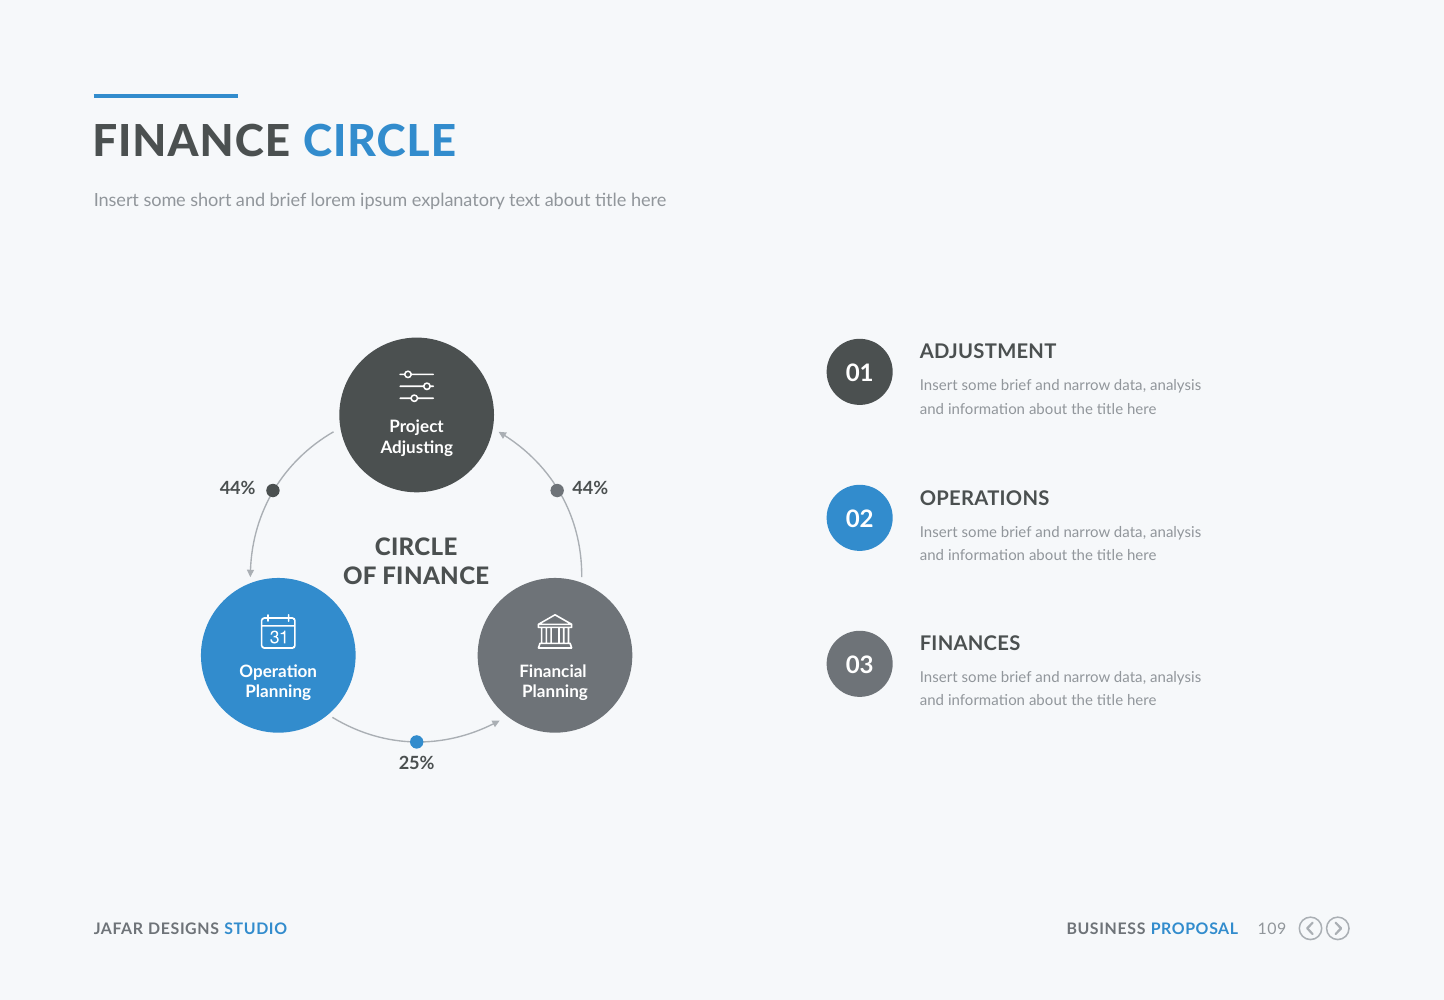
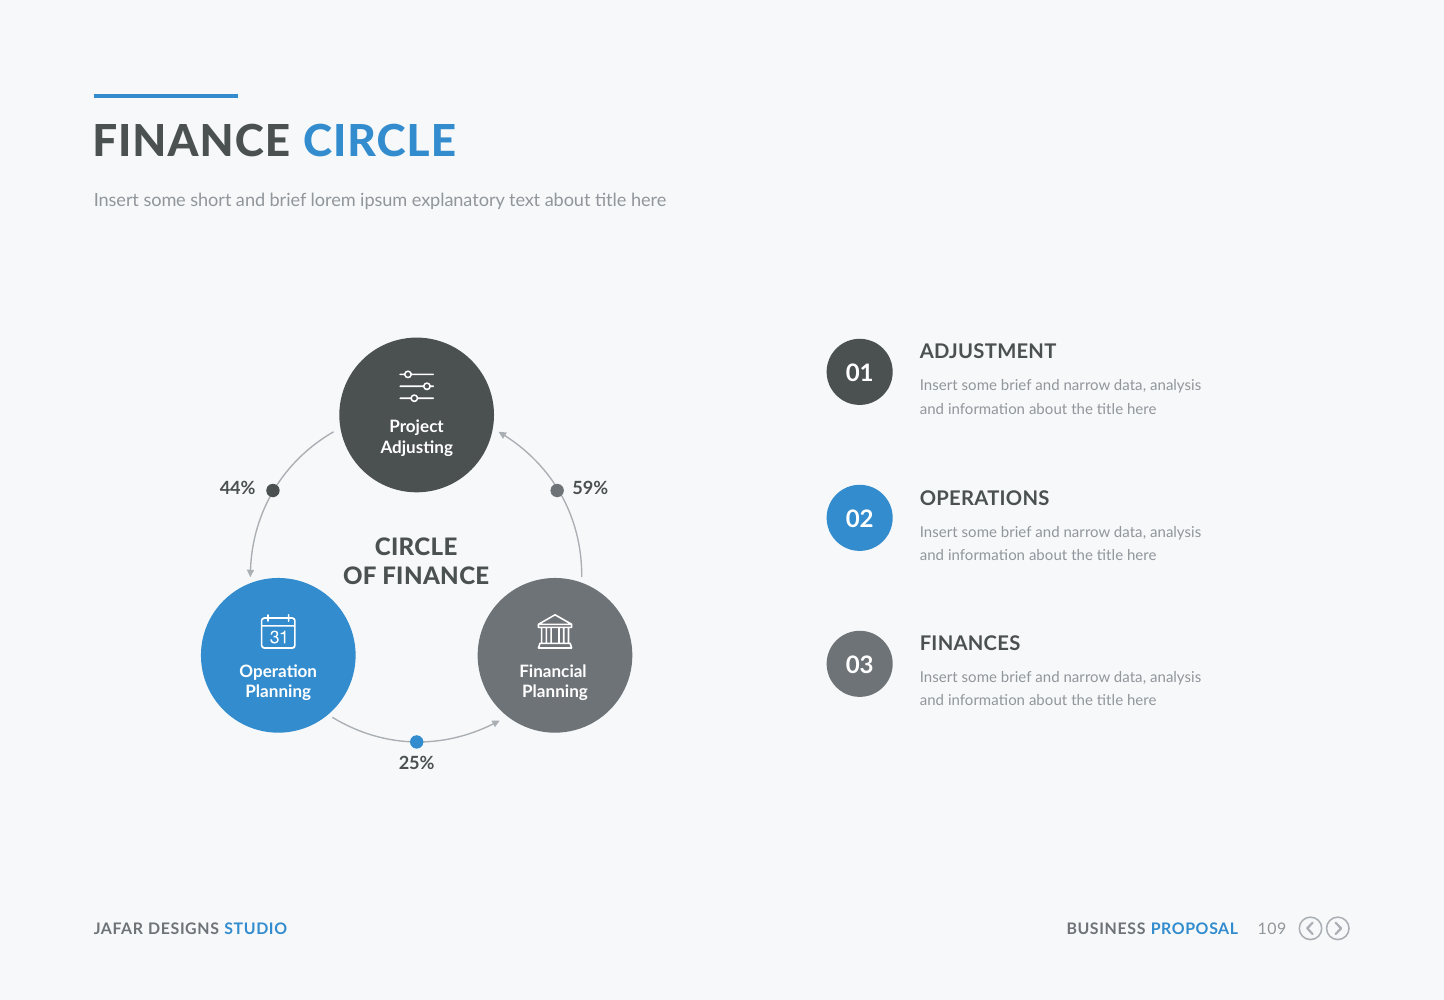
44% 44%: 44% -> 59%
